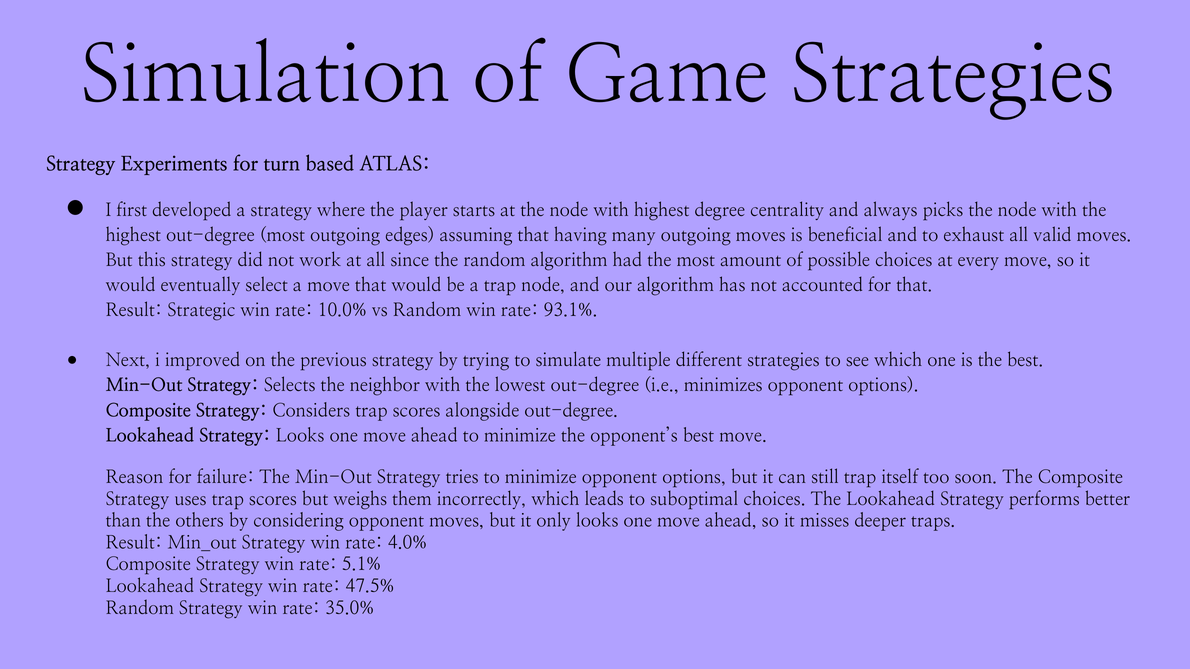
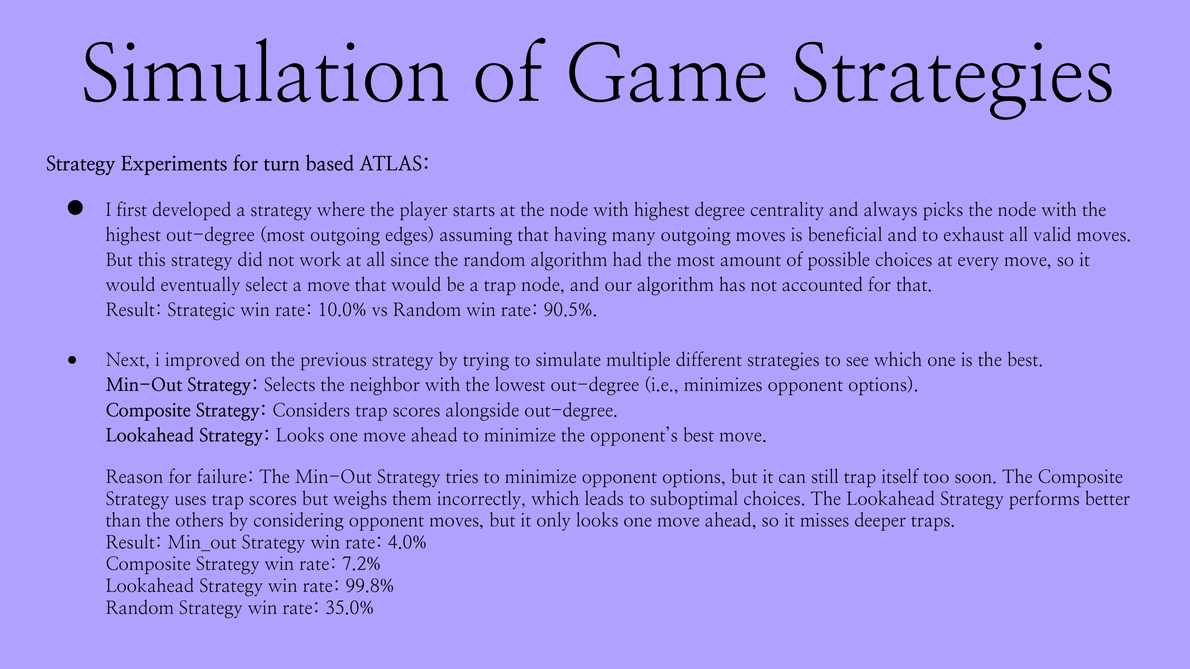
93.1%: 93.1% -> 90.5%
5.1%: 5.1% -> 7.2%
47.5%: 47.5% -> 99.8%
